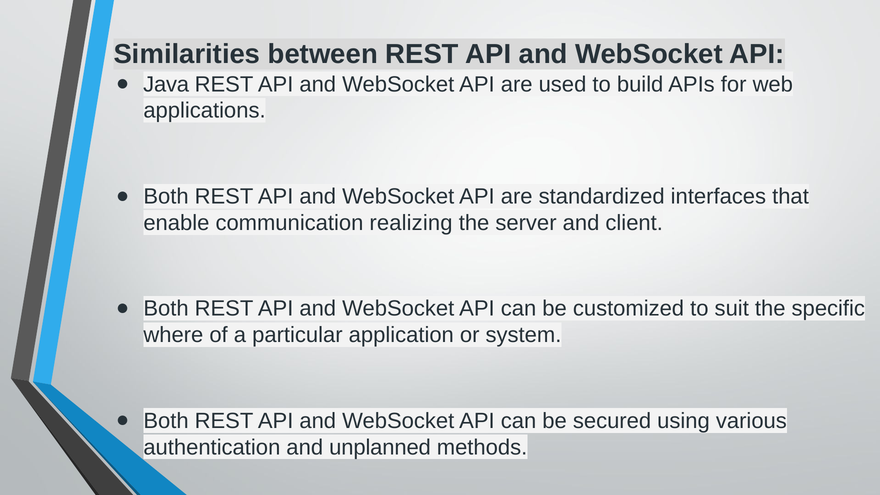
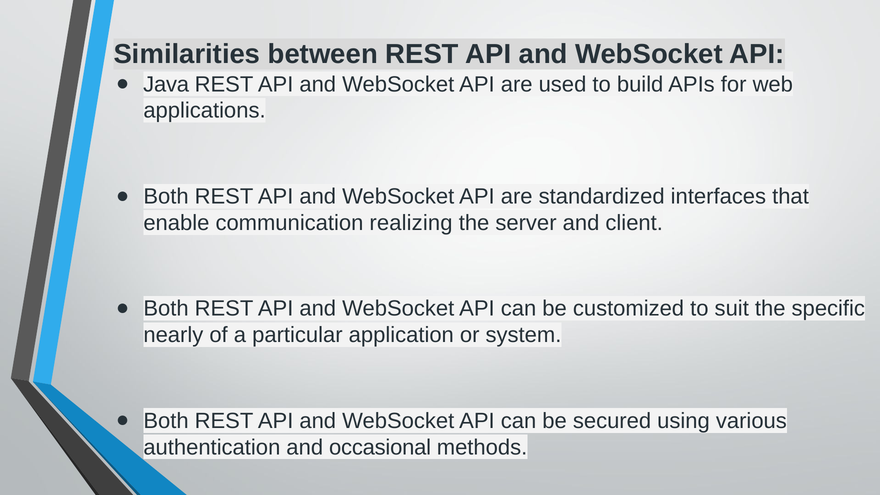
where: where -> nearly
unplanned: unplanned -> occasional
